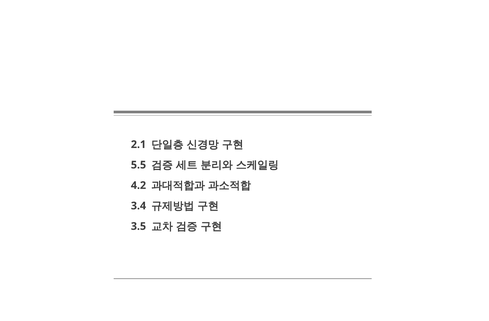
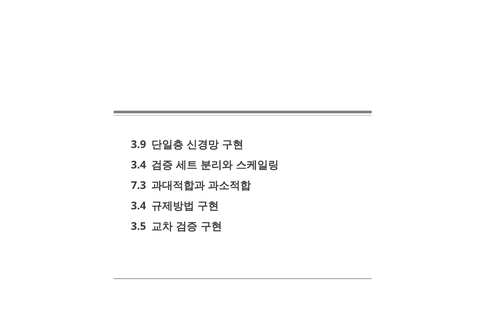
2.1: 2.1 -> 3.9
5.5 at (138, 165): 5.5 -> 3.4
4.2: 4.2 -> 7.3
